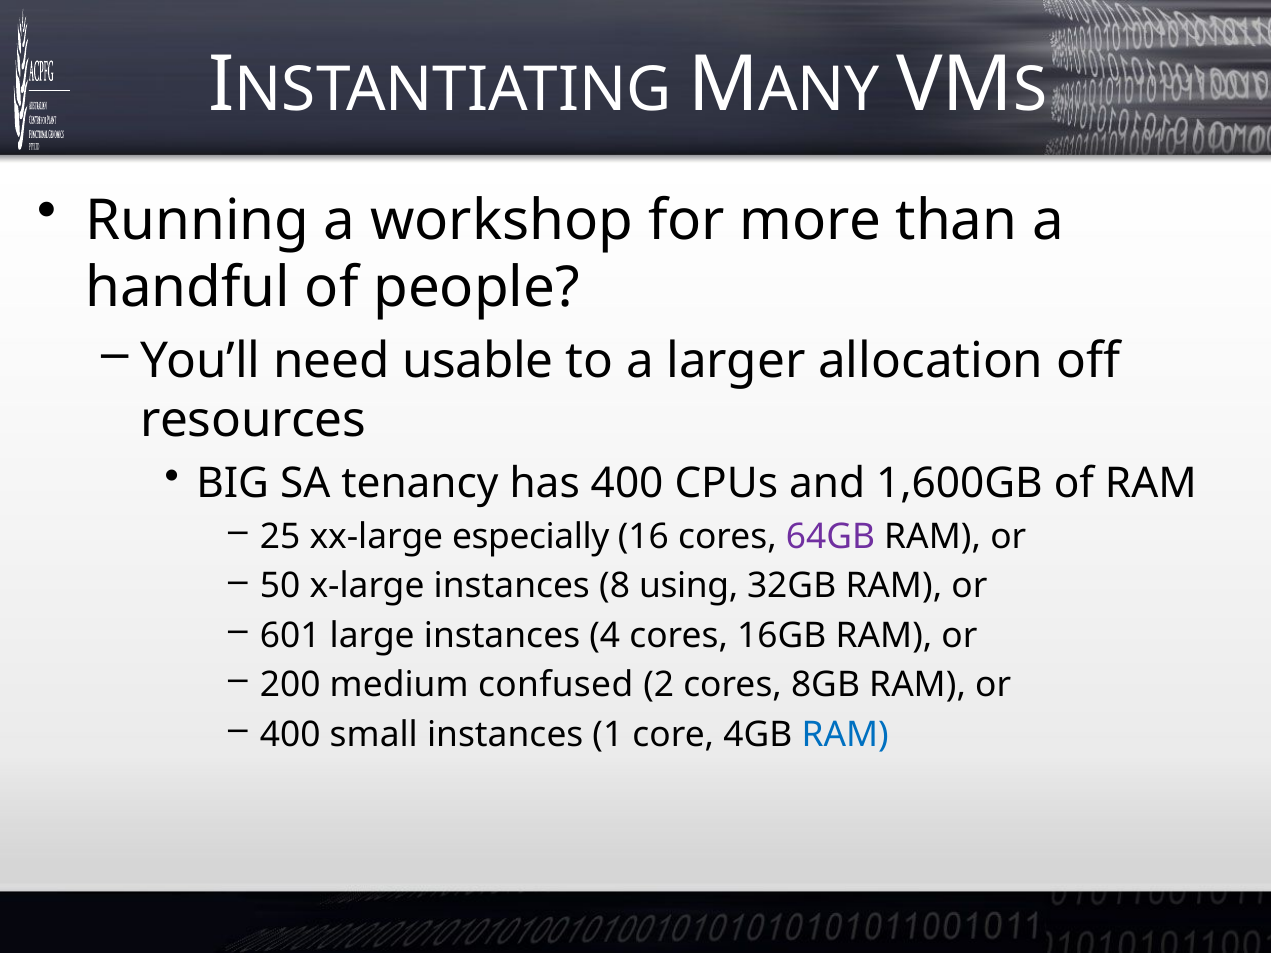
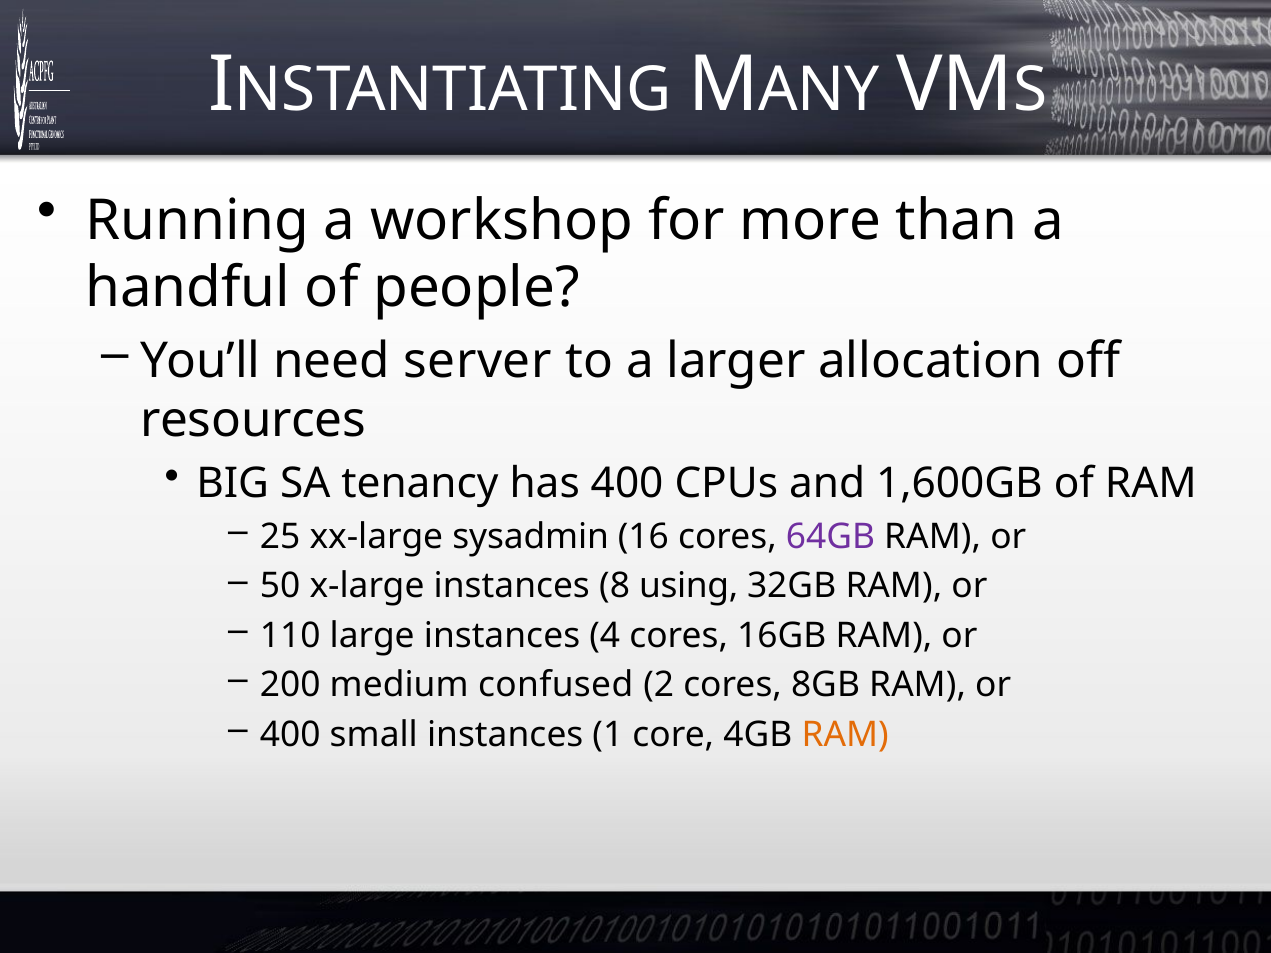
usable: usable -> server
especially: especially -> sysadmin
601: 601 -> 110
RAM at (845, 735) colour: blue -> orange
